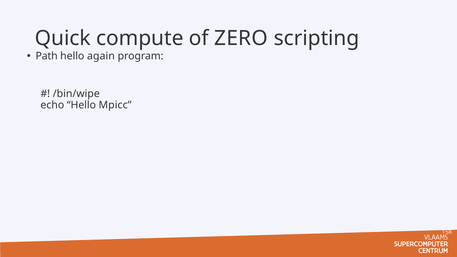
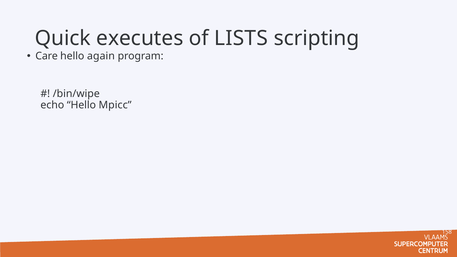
compute: compute -> executes
ZERO: ZERO -> LISTS
Path: Path -> Care
